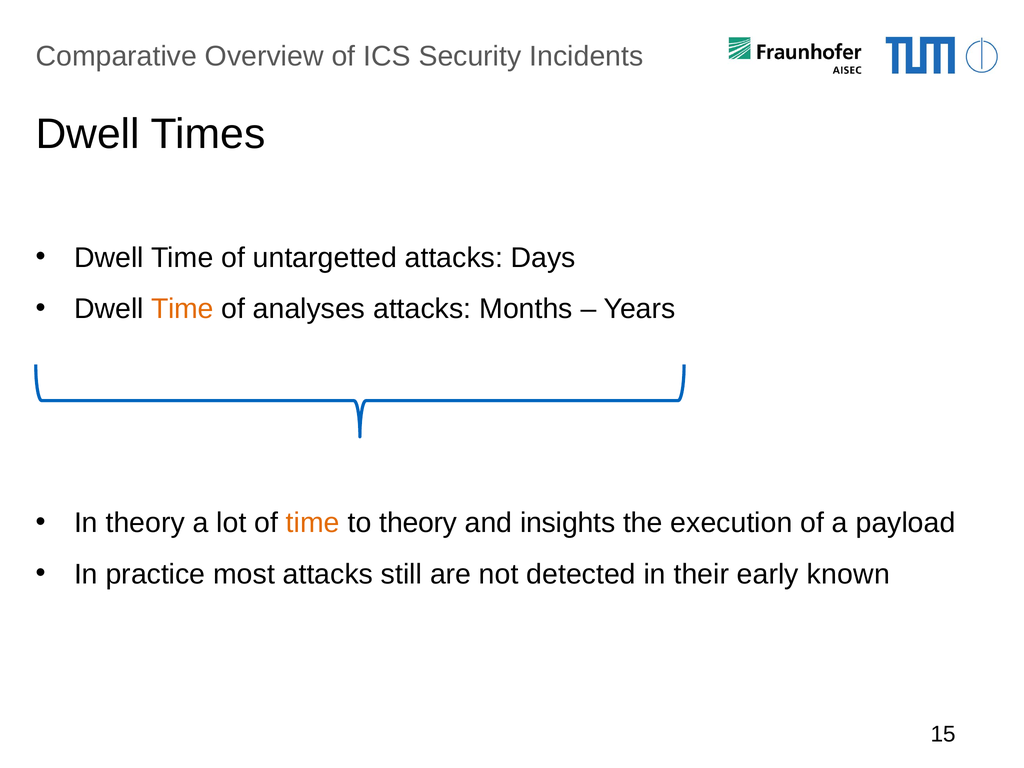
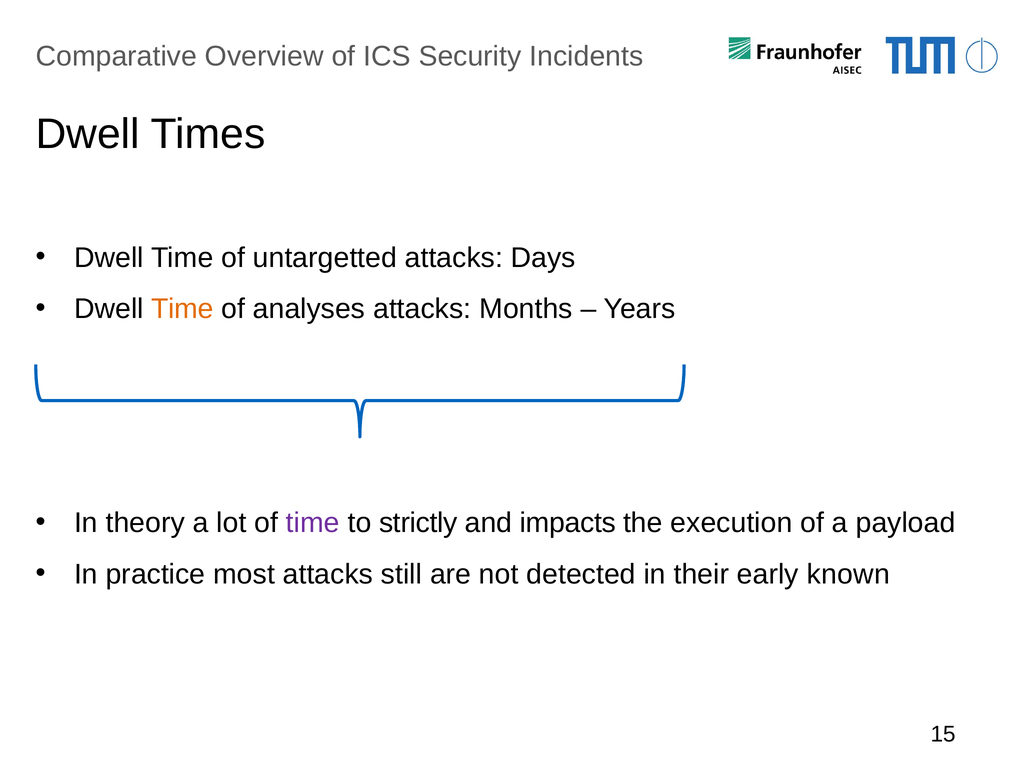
time at (313, 523) colour: orange -> purple
to theory: theory -> strictly
insights: insights -> impacts
